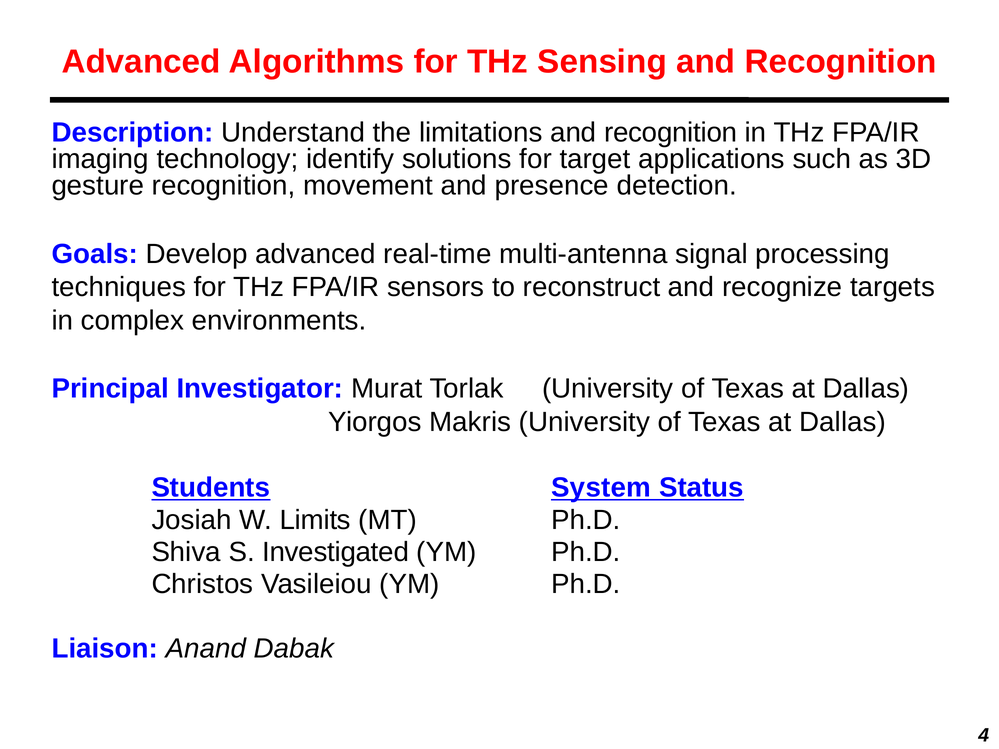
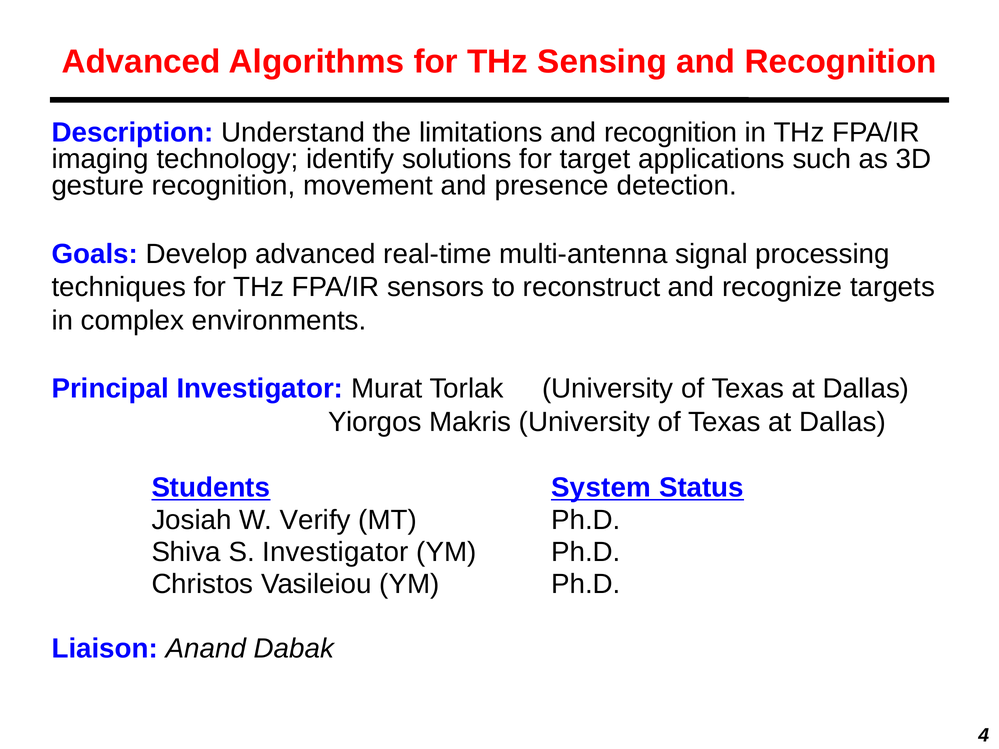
Limits: Limits -> Verify
S Investigated: Investigated -> Investigator
